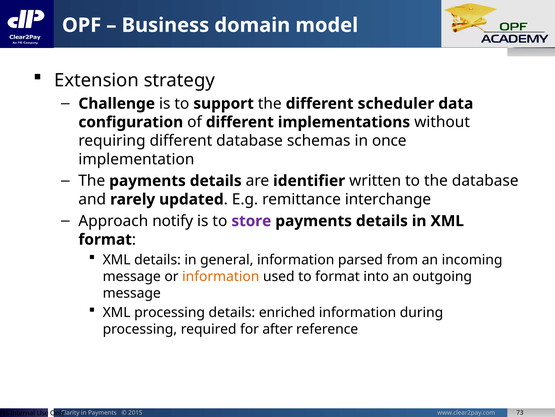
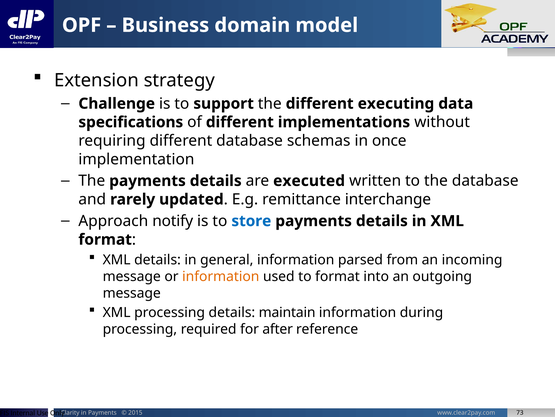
scheduler: scheduler -> executing
configuration: configuration -> specifications
identifier: identifier -> executed
store colour: purple -> blue
enriched: enriched -> maintain
